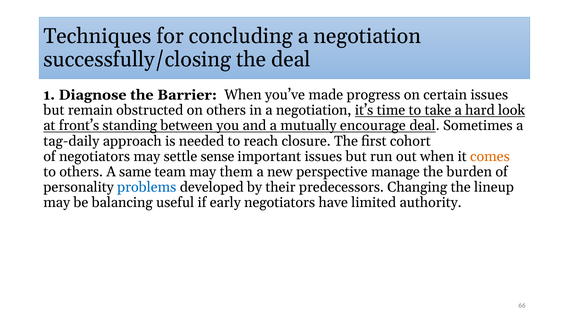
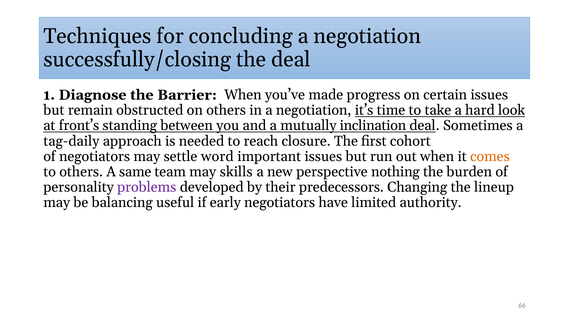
encourage: encourage -> inclination
sense: sense -> word
them: them -> skills
manage: manage -> nothing
problems colour: blue -> purple
